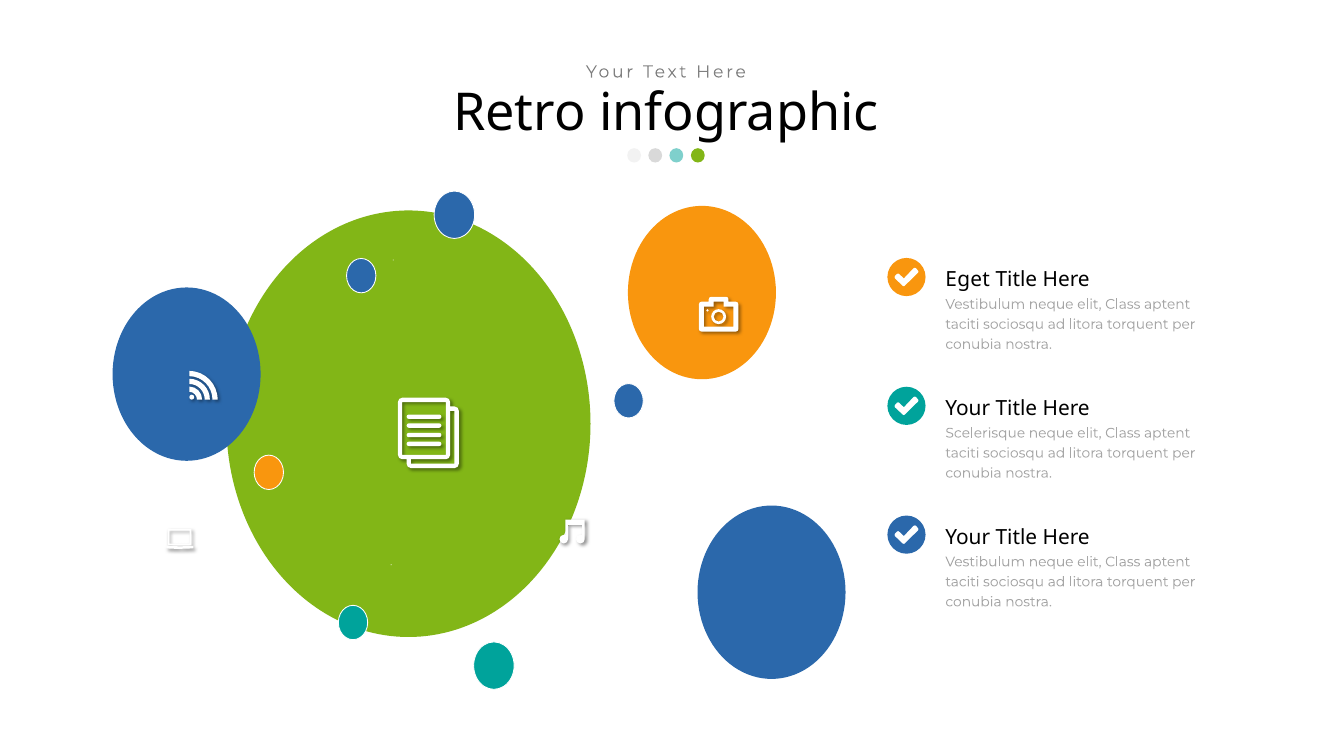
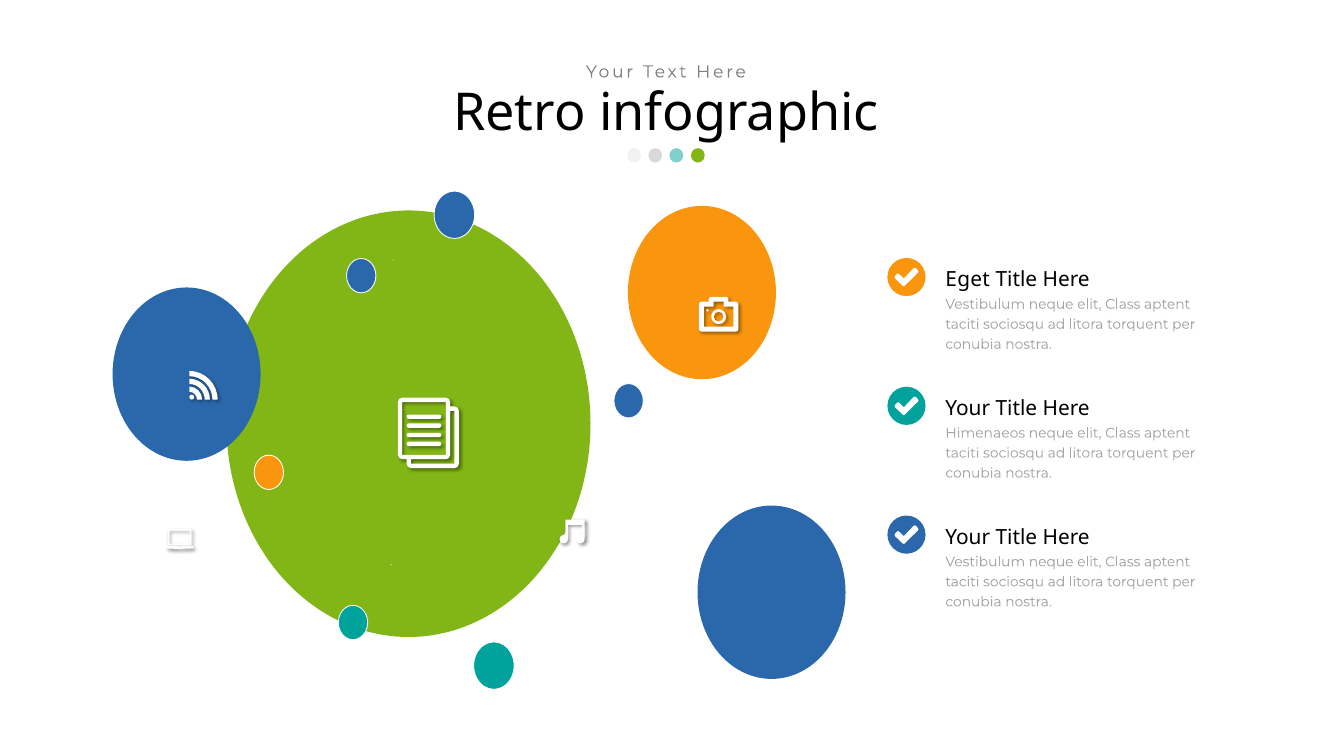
Scelerisque: Scelerisque -> Himenaeos
